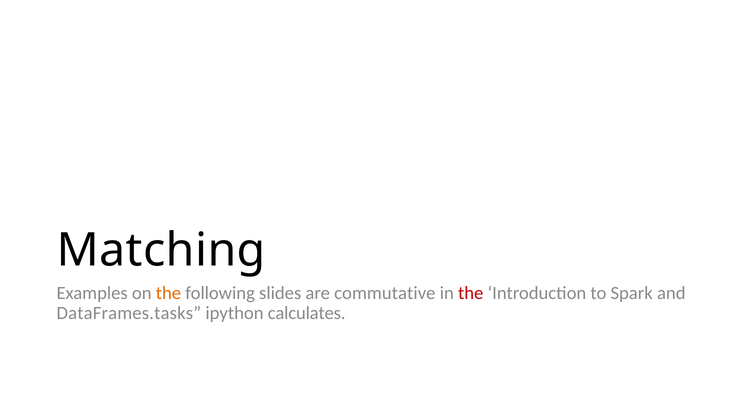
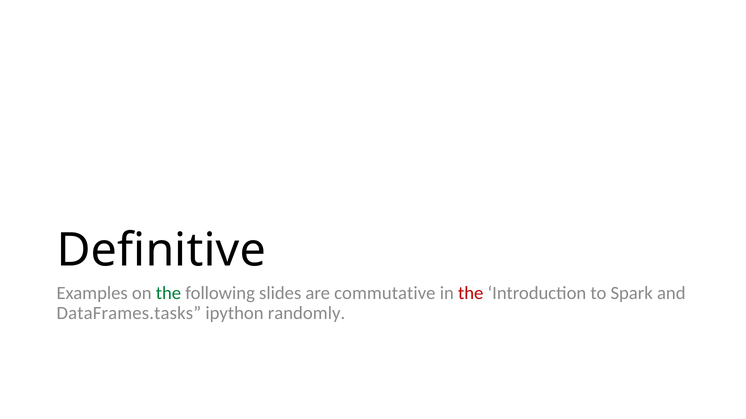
Matching: Matching -> Definitive
the at (168, 294) colour: orange -> green
calculates: calculates -> randomly
